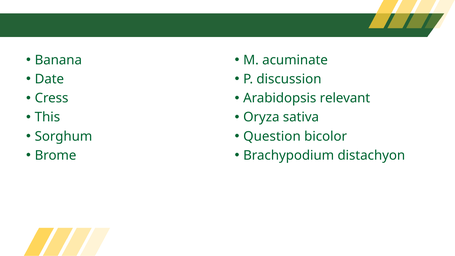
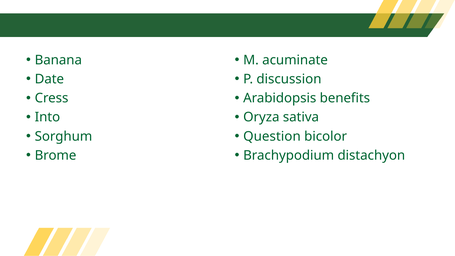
relevant: relevant -> benefits
This: This -> Into
